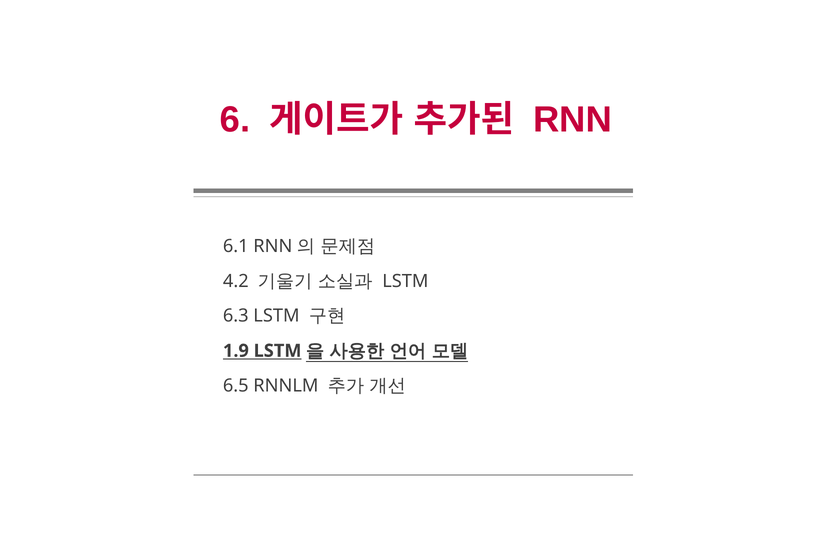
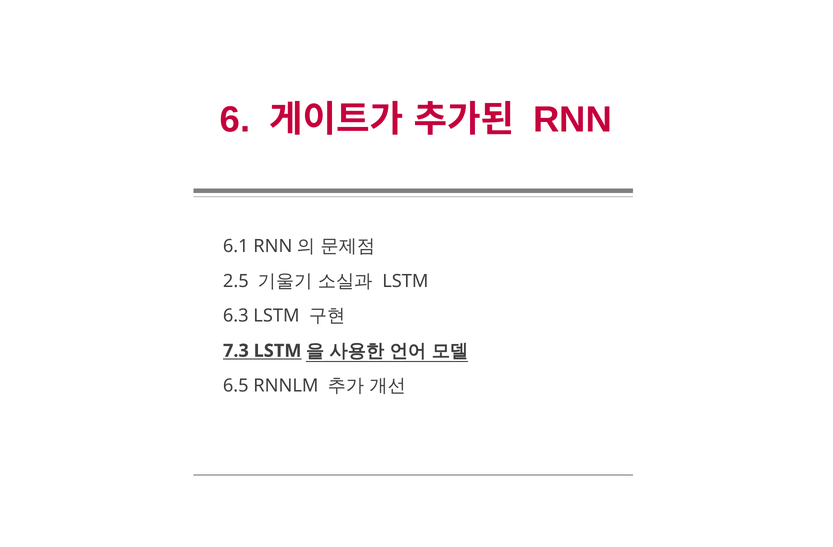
4.2: 4.2 -> 2.5
1.9: 1.9 -> 7.3
